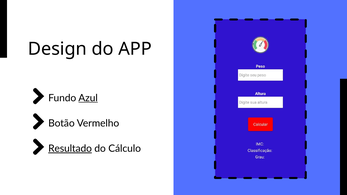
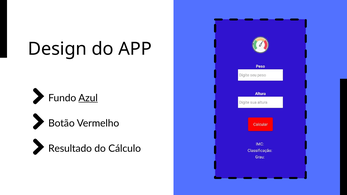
Resultado underline: present -> none
